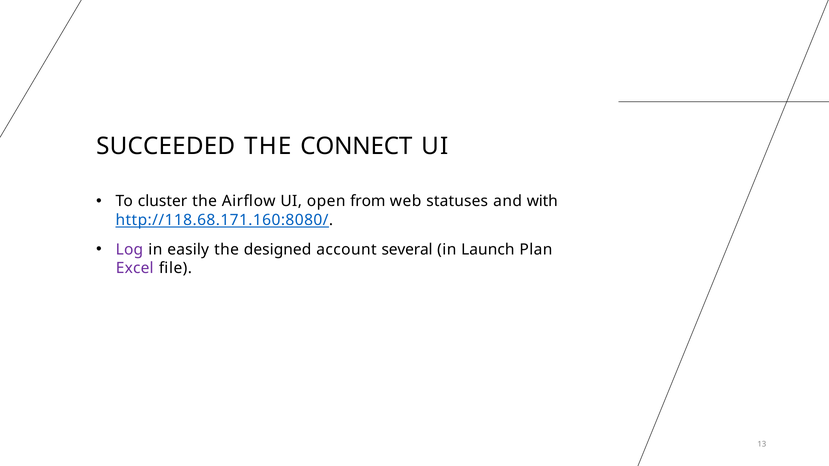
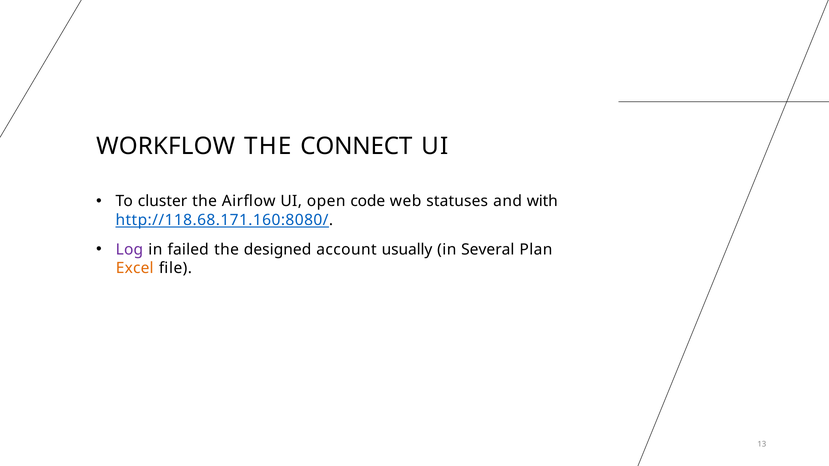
SUCCEEDED: SUCCEEDED -> WORKFLOW
from: from -> code
easily: easily -> failed
several: several -> usually
Launch: Launch -> Several
Excel colour: purple -> orange
